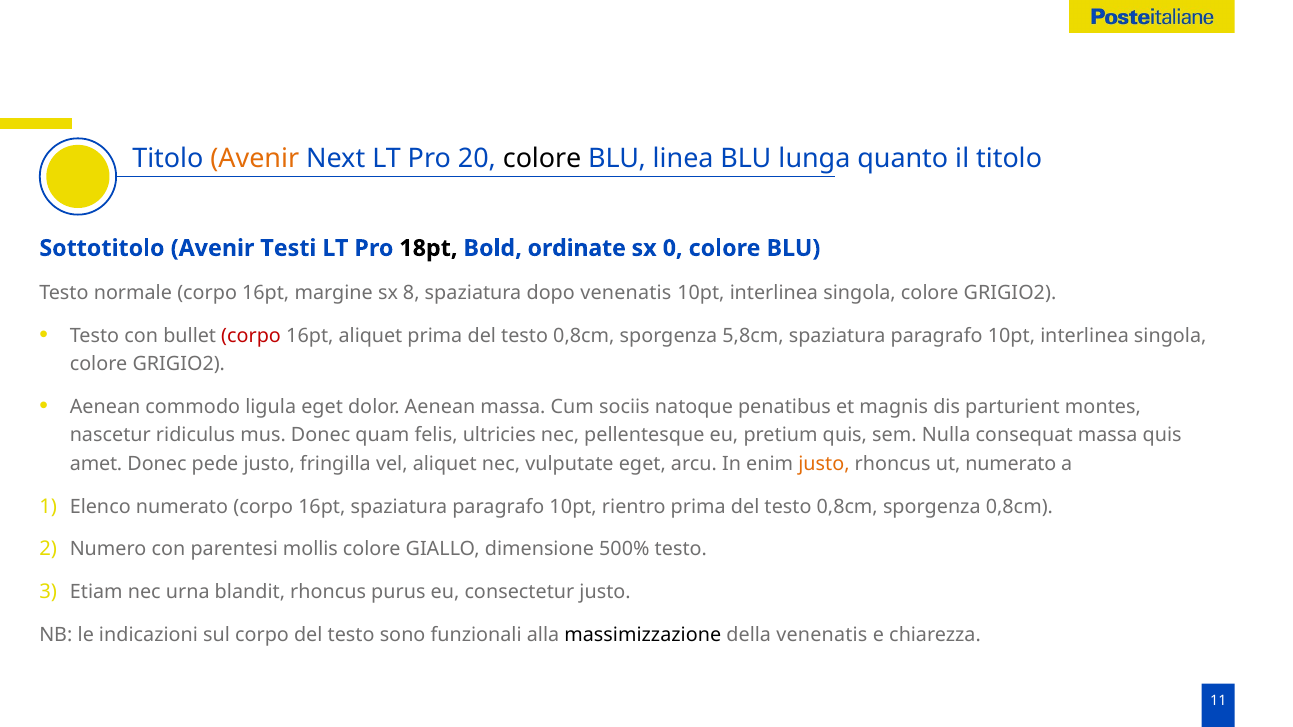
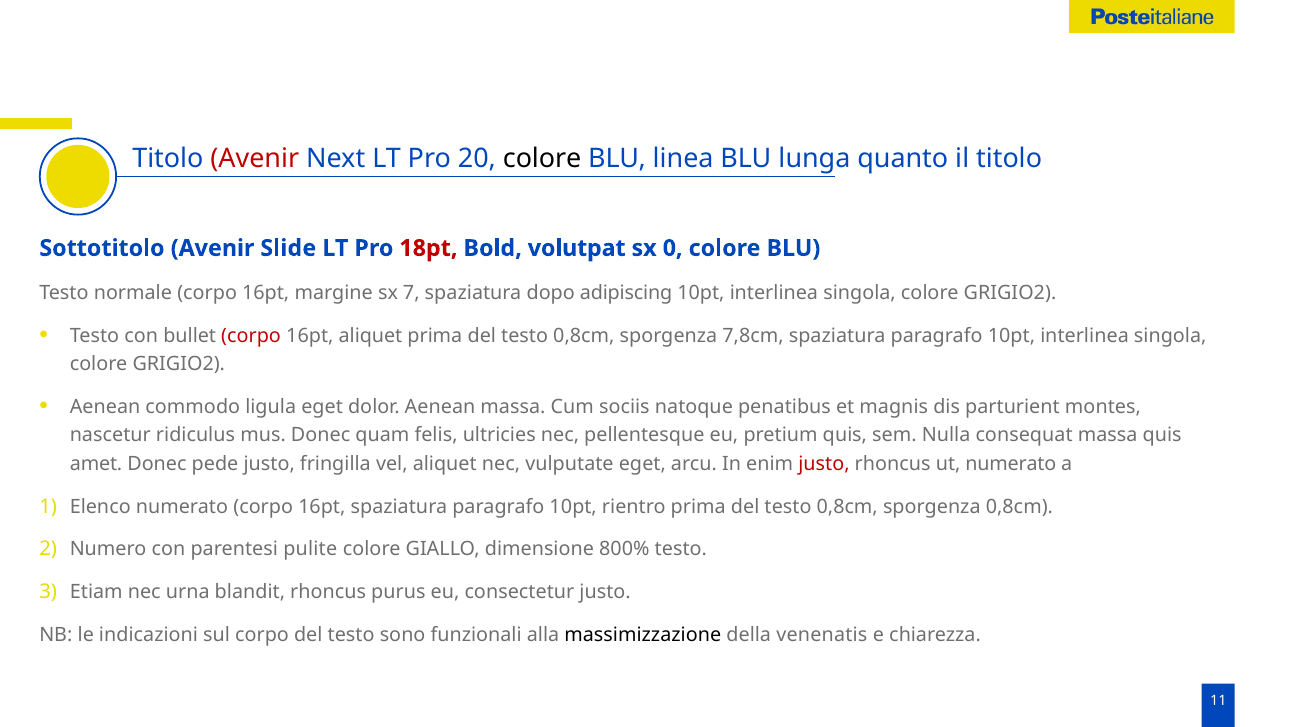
Avenir at (255, 159) colour: orange -> red
Testi: Testi -> Slide
18pt colour: black -> red
ordinate: ordinate -> volutpat
8: 8 -> 7
dopo venenatis: venenatis -> adipiscing
5,8cm: 5,8cm -> 7,8cm
justo at (824, 464) colour: orange -> red
mollis: mollis -> pulite
500%: 500% -> 800%
